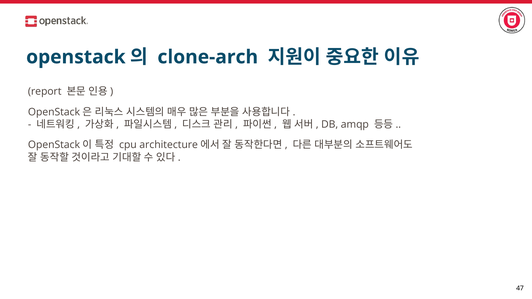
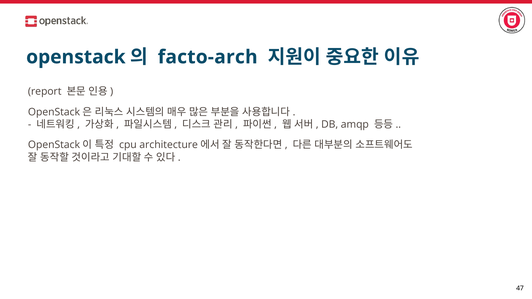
clone-arch: clone-arch -> facto-arch
